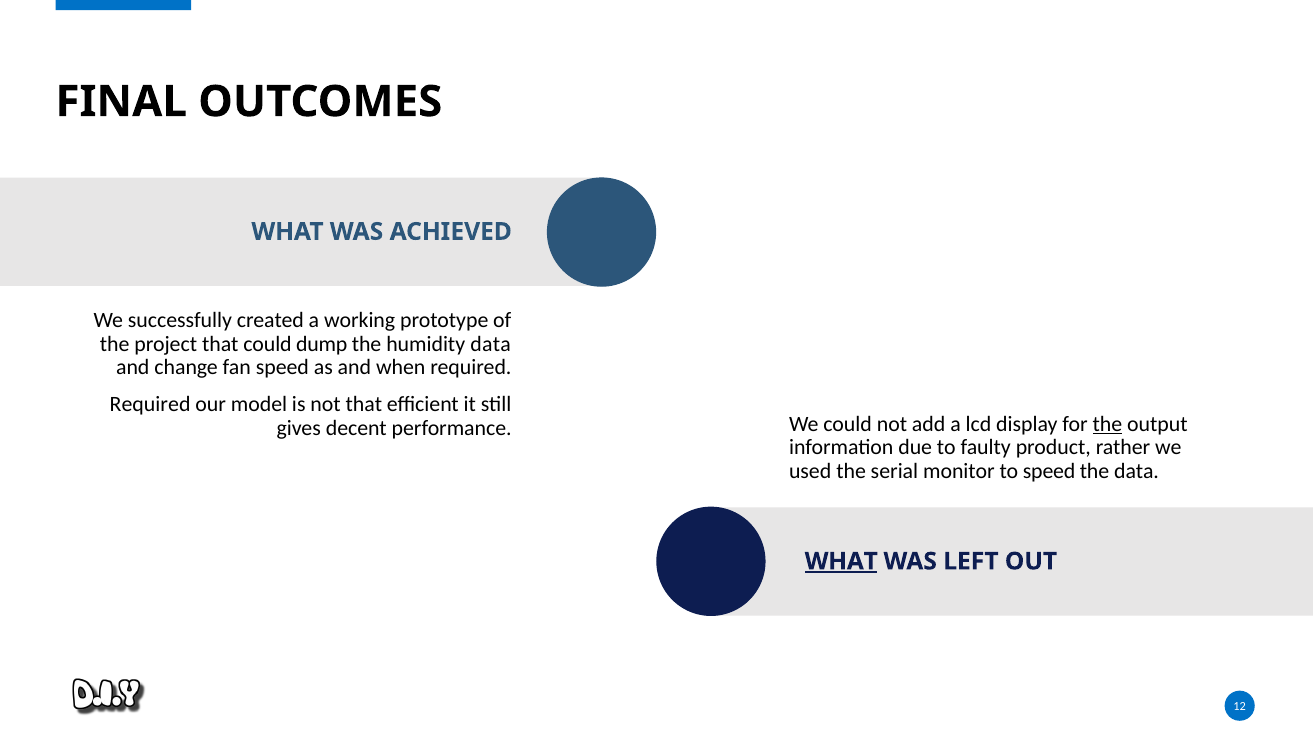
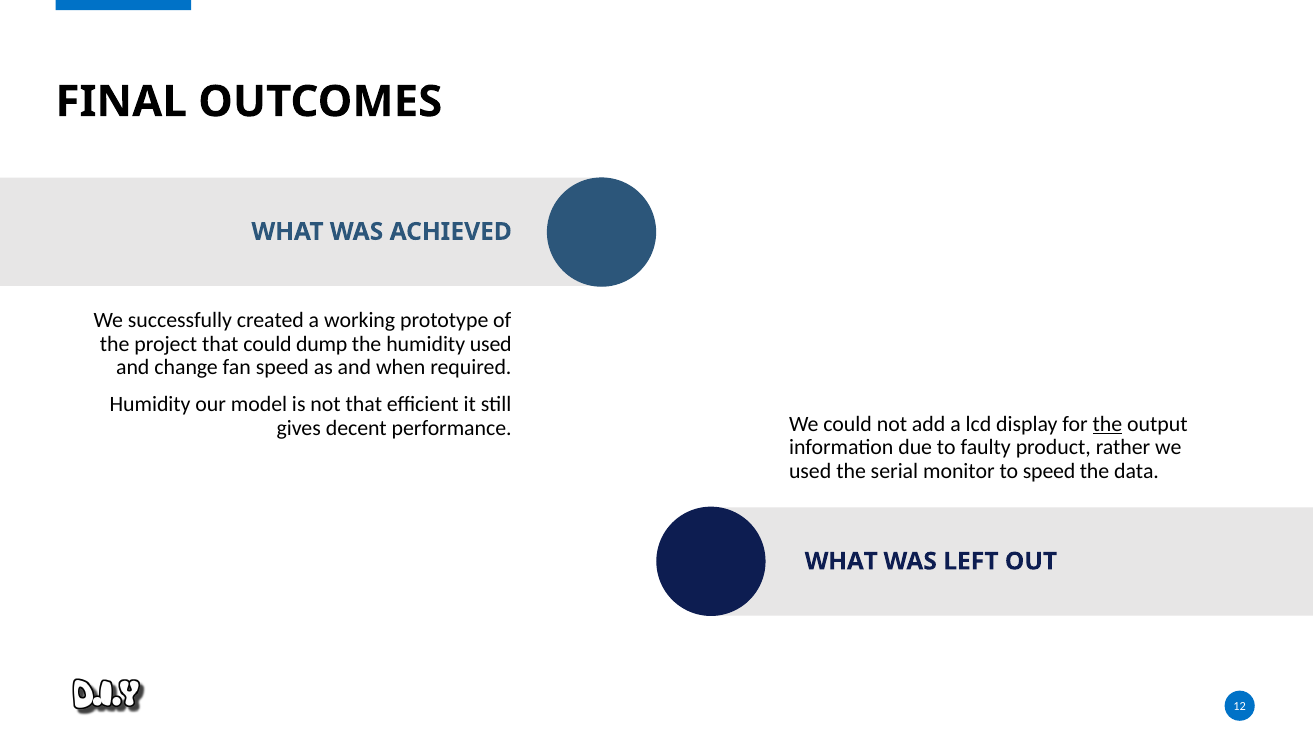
humidity data: data -> used
Required at (150, 405): Required -> Humidity
WHAT at (841, 561) underline: present -> none
